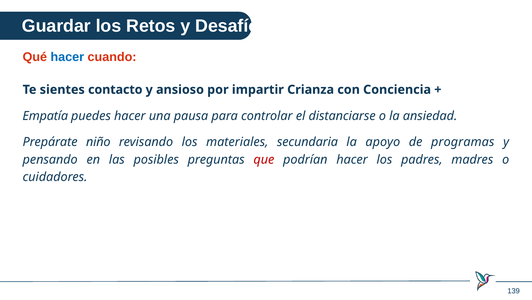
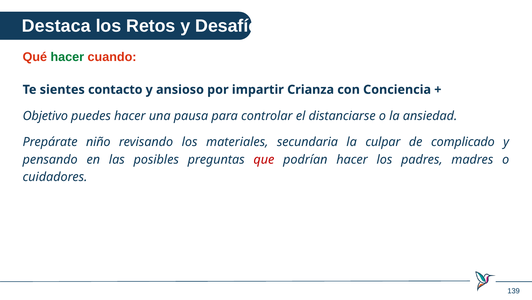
Guardar: Guardar -> Destaca
hacer at (67, 57) colour: blue -> green
Empatía: Empatía -> Objetivo
apoyo: apoyo -> culpar
programas: programas -> complicado
